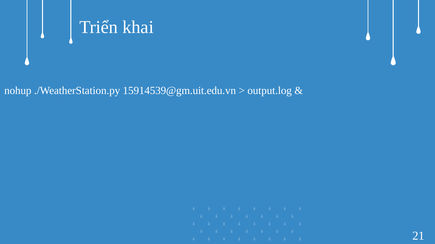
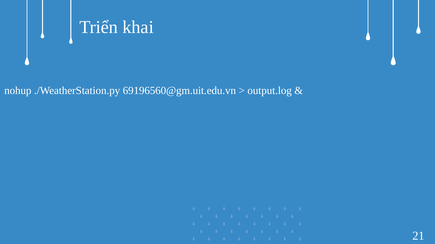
15914539@gm.uit.edu.vn: 15914539@gm.uit.edu.vn -> 69196560@gm.uit.edu.vn
